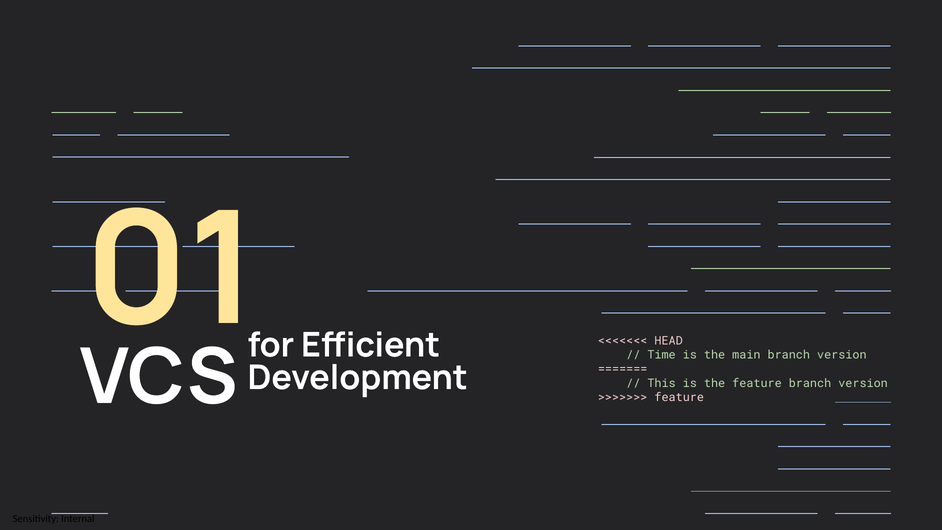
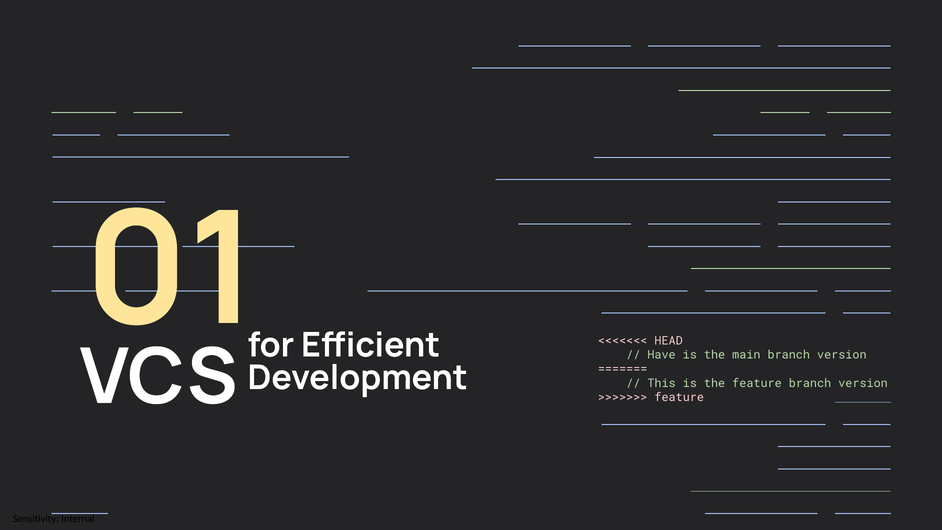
Time: Time -> Have
